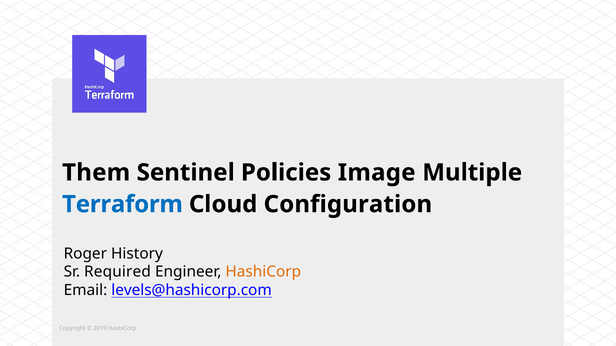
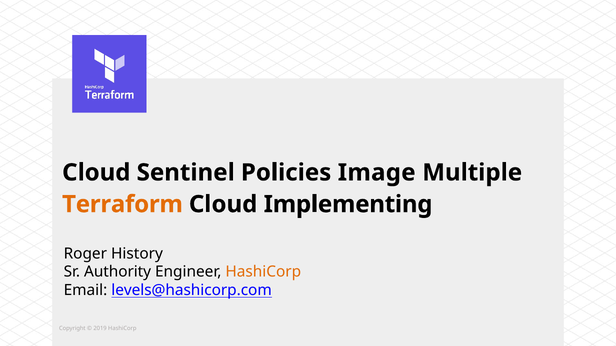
Them at (96, 173): Them -> Cloud
Terraform colour: blue -> orange
Configuration: Configuration -> Implementing
Required: Required -> Authority
